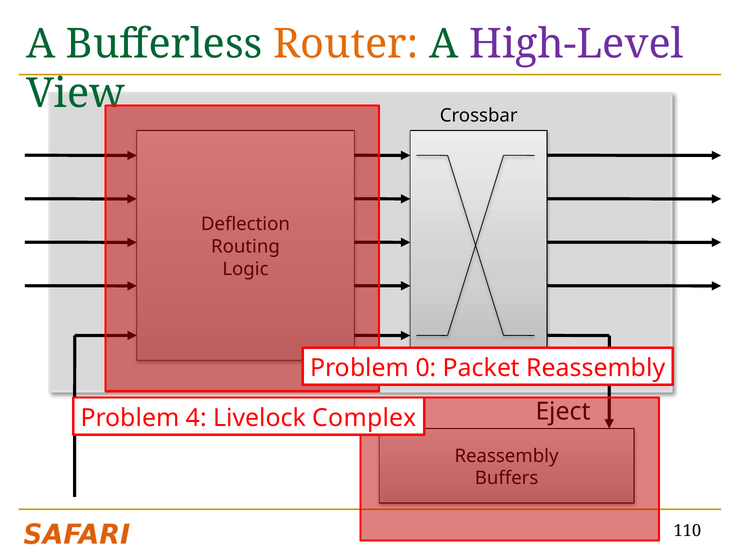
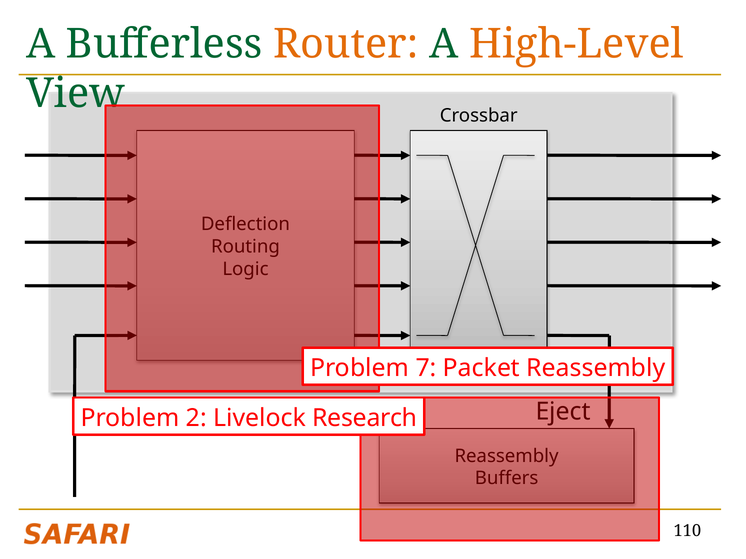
High-Level colour: purple -> orange
0: 0 -> 7
4: 4 -> 2
Complex: Complex -> Research
